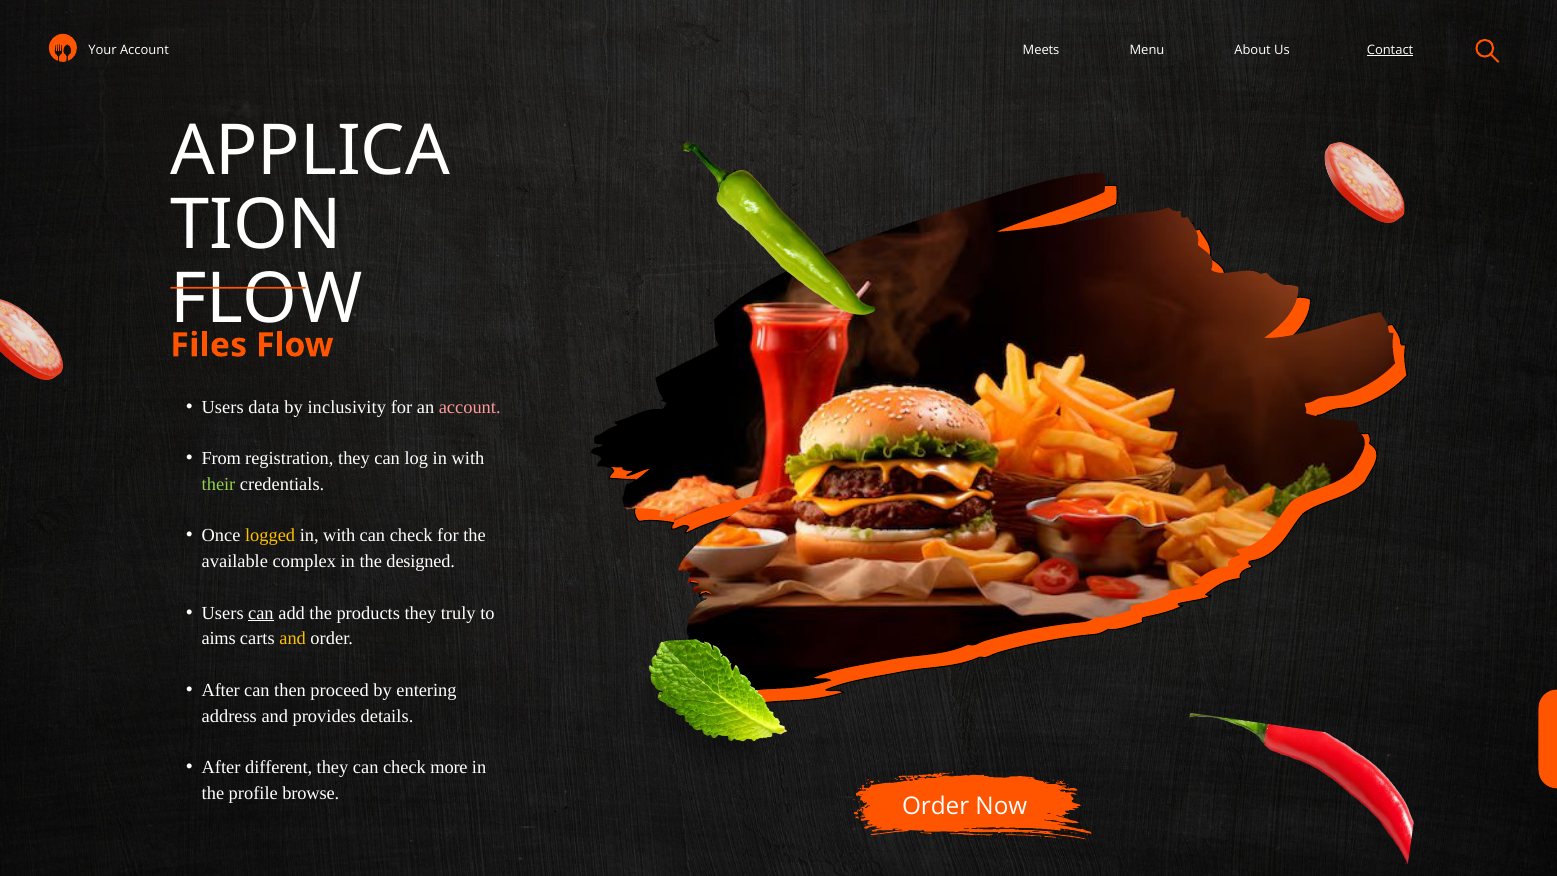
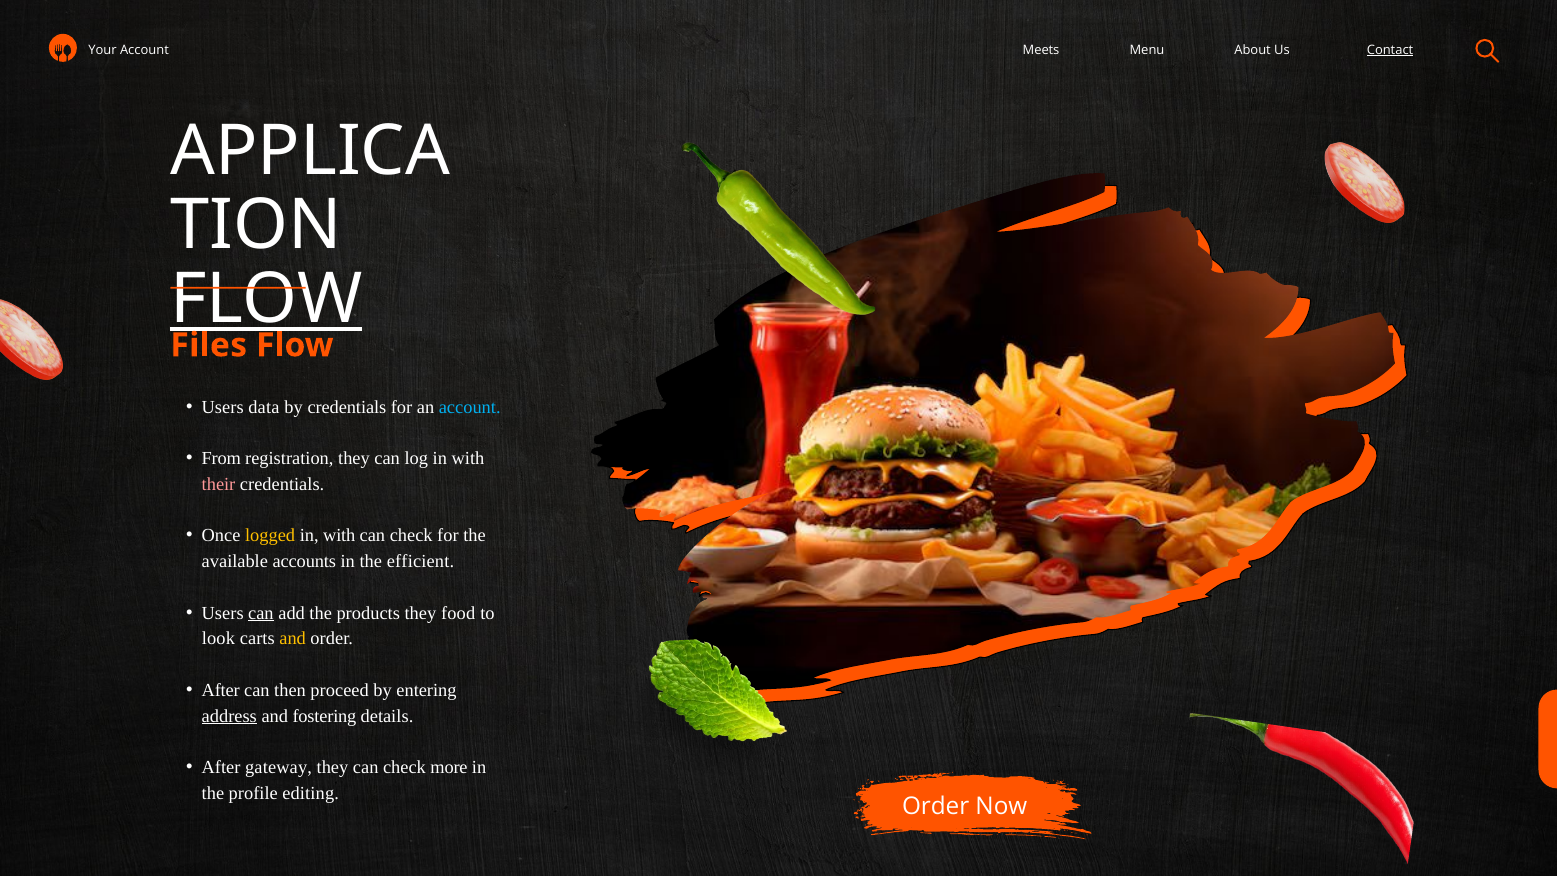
FLOW at (266, 299) underline: none -> present
by inclusivity: inclusivity -> credentials
account at (470, 407) colour: pink -> light blue
their colour: light green -> pink
complex: complex -> accounts
designed: designed -> efficient
truly: truly -> food
aims: aims -> look
address underline: none -> present
provides: provides -> fostering
different: different -> gateway
browse: browse -> editing
